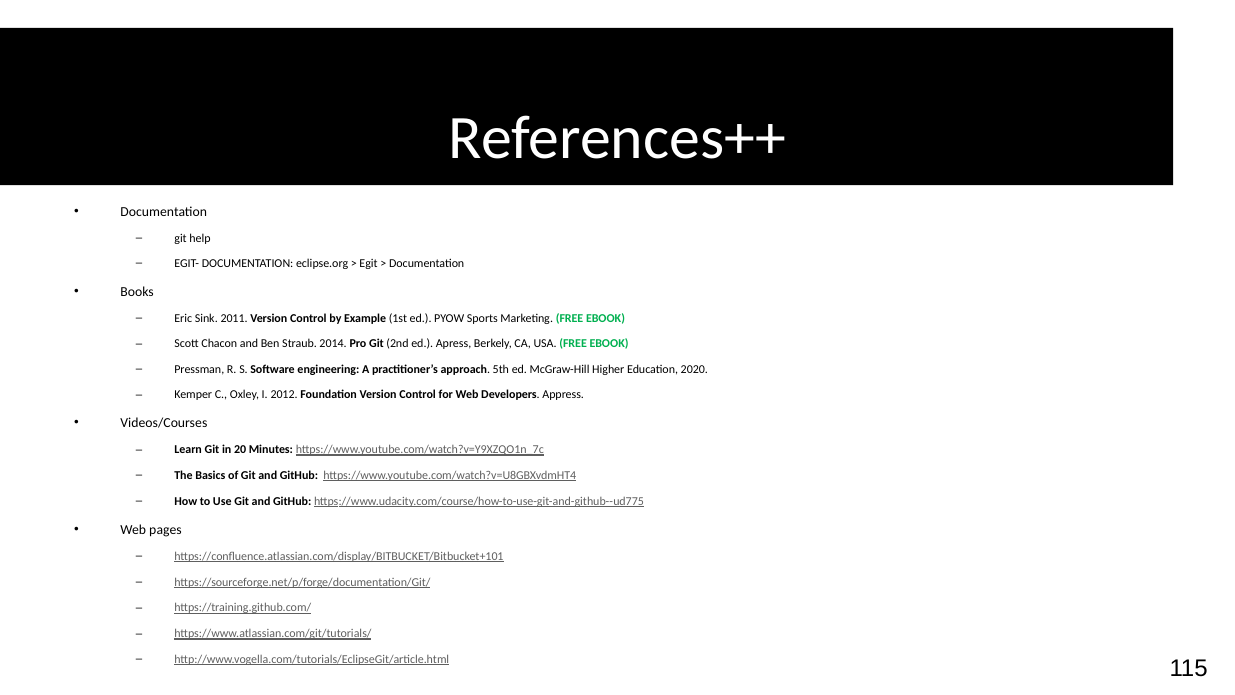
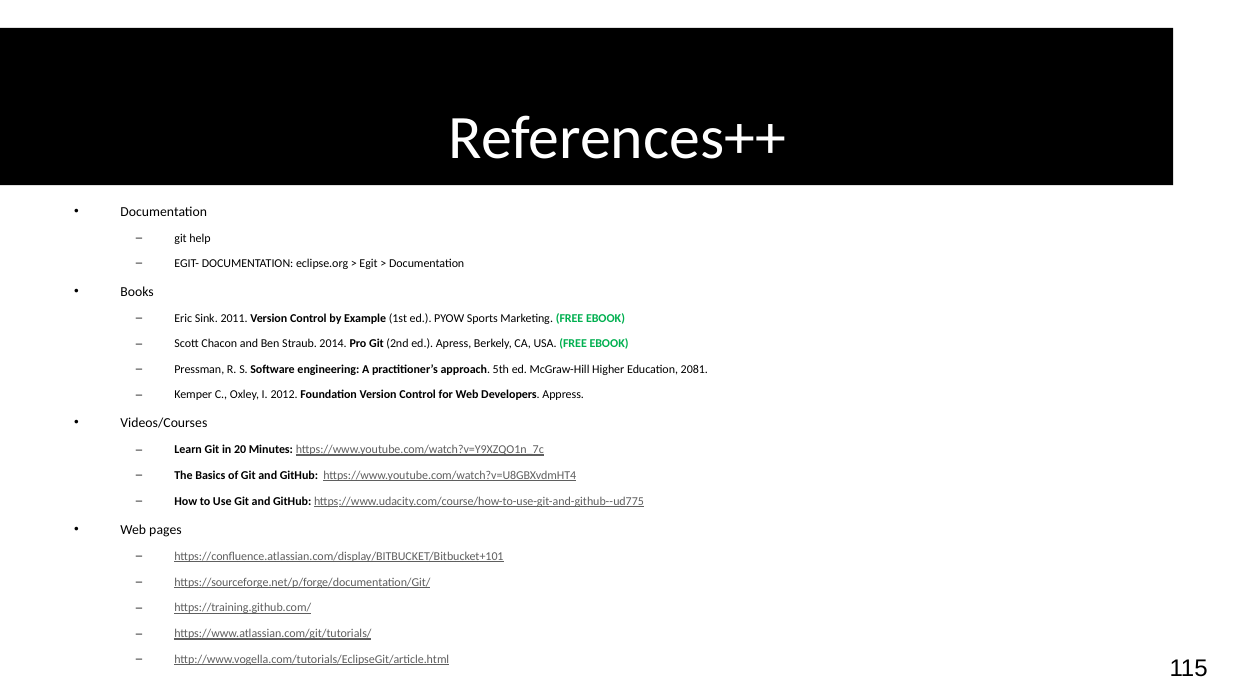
2020: 2020 -> 2081
